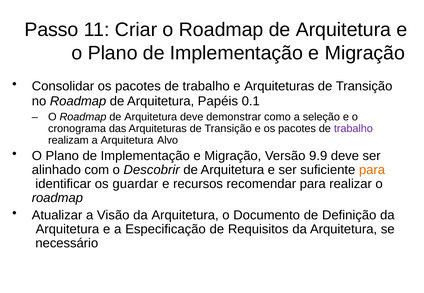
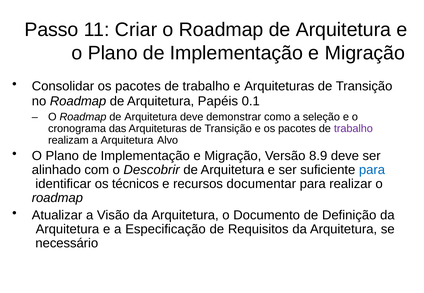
9.9: 9.9 -> 8.9
para at (372, 170) colour: orange -> blue
guardar: guardar -> técnicos
recomendar: recomendar -> documentar
